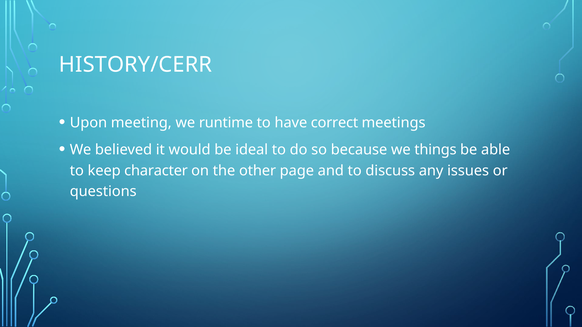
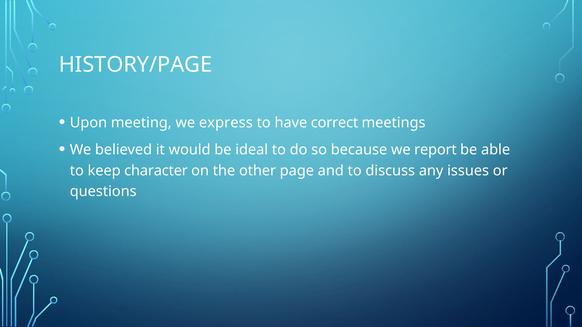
HISTORY/CERR: HISTORY/CERR -> HISTORY/PAGE
runtime: runtime -> express
things: things -> report
